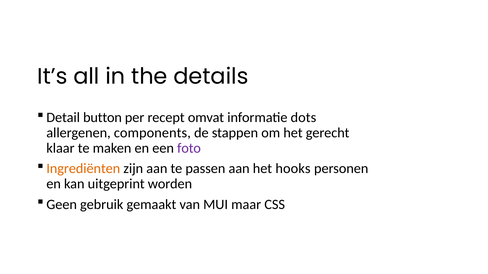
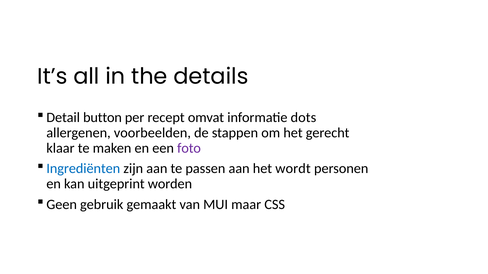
components: components -> voorbeelden
Ingrediënten colour: orange -> blue
hooks: hooks -> wordt
